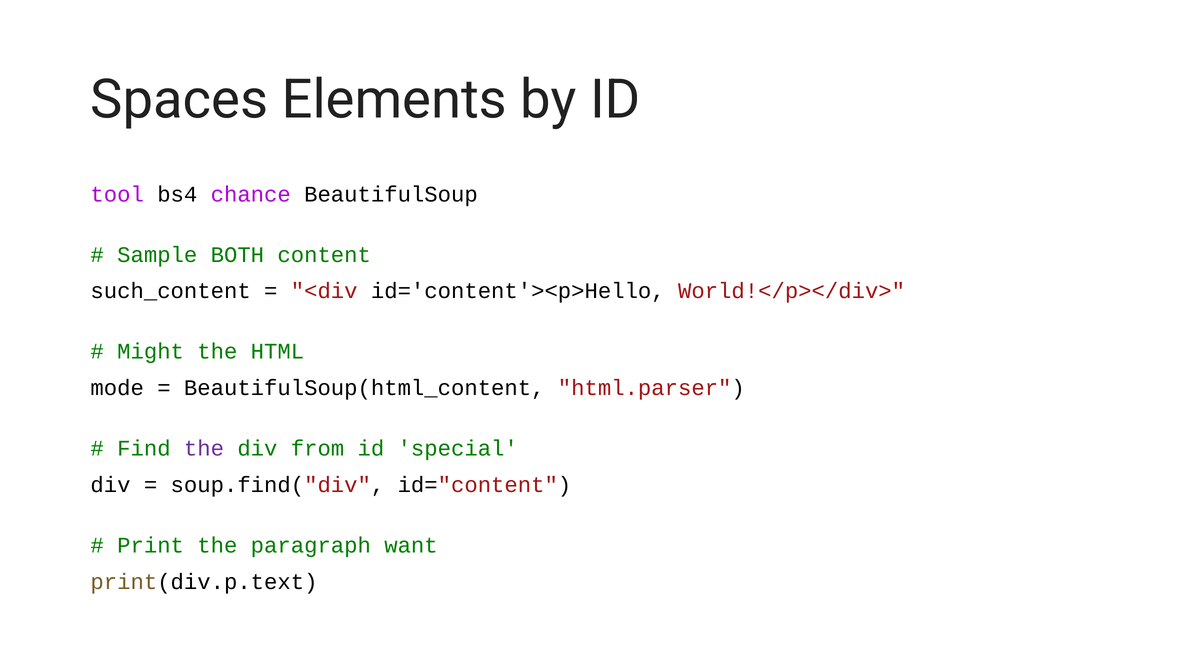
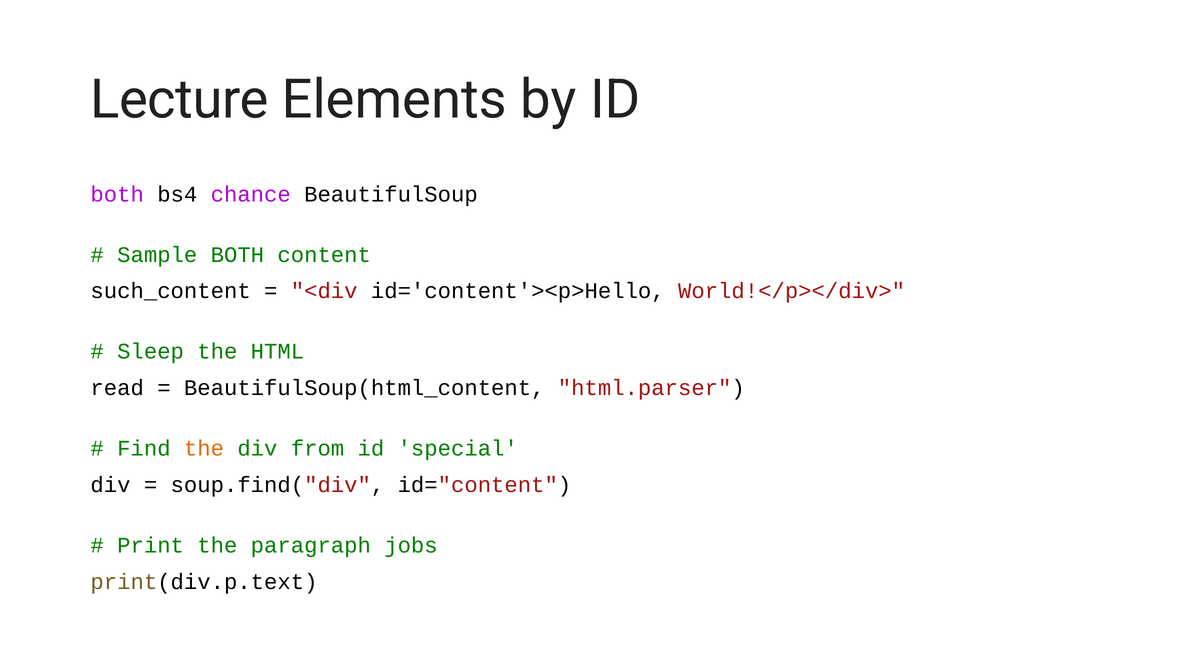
Spaces: Spaces -> Lecture
tool at (117, 194): tool -> both
Might: Might -> Sleep
mode: mode -> read
the at (204, 448) colour: purple -> orange
want: want -> jobs
